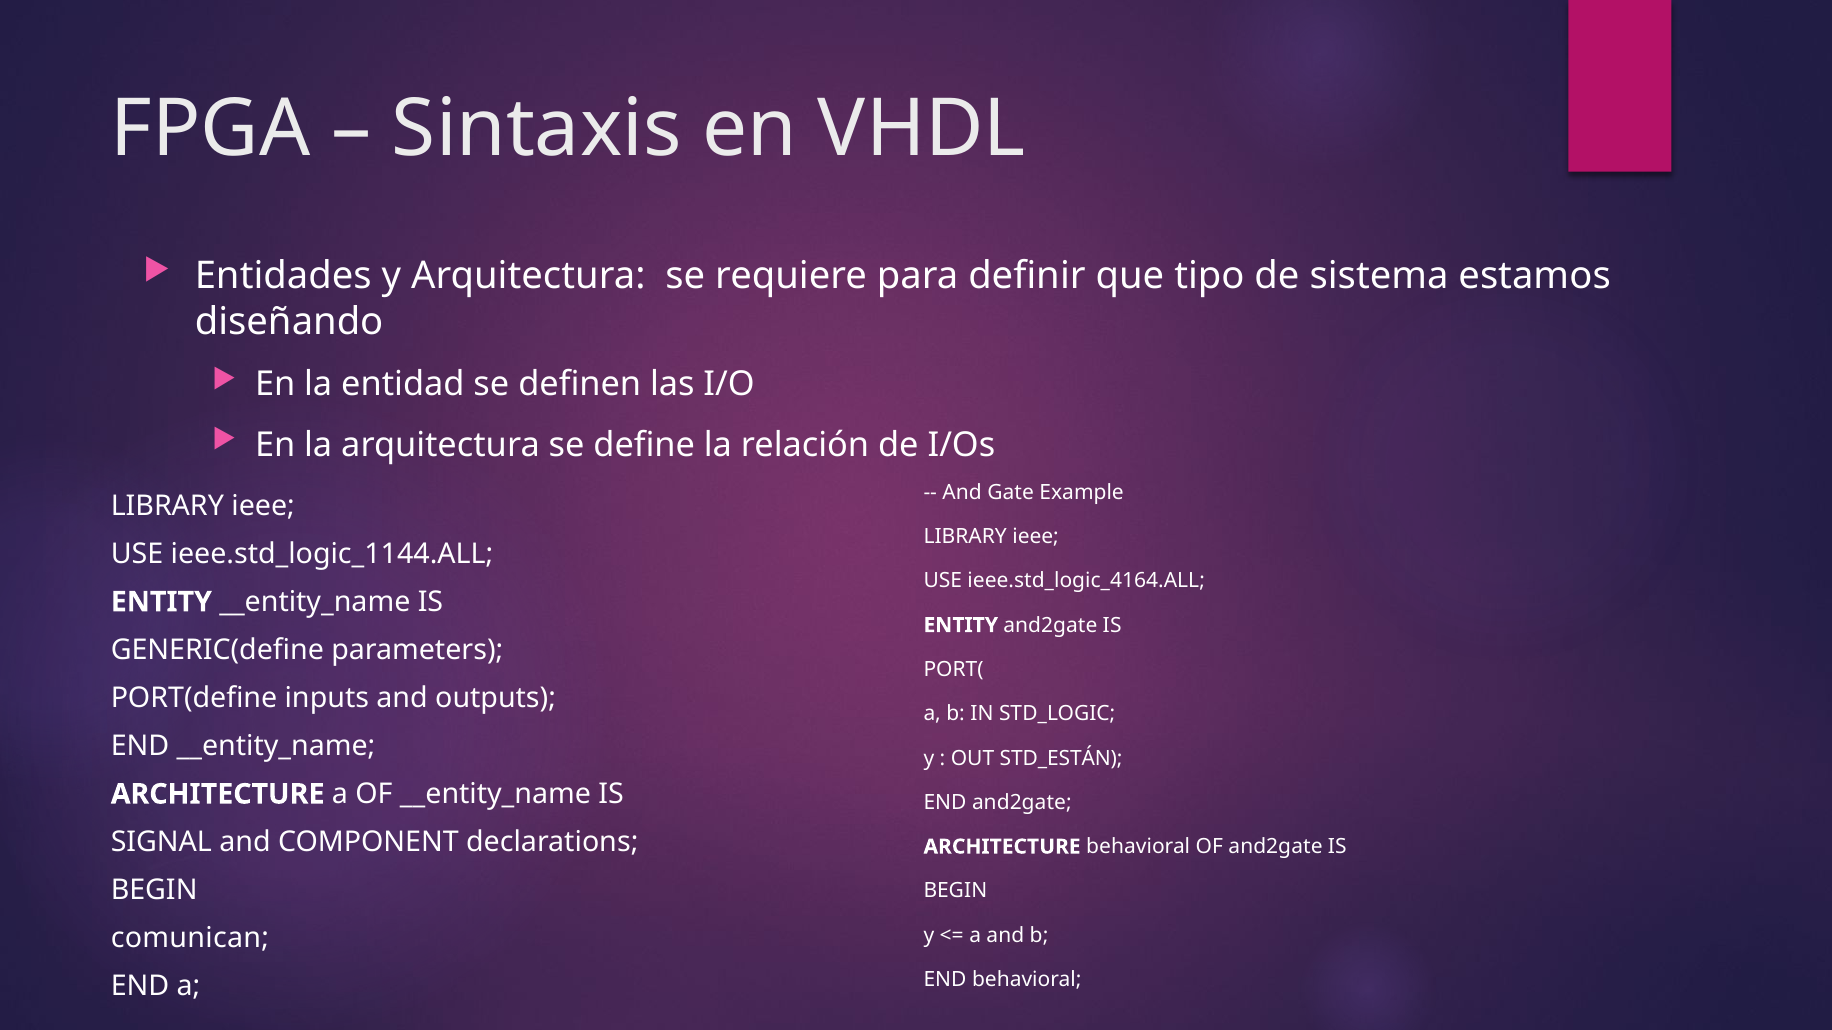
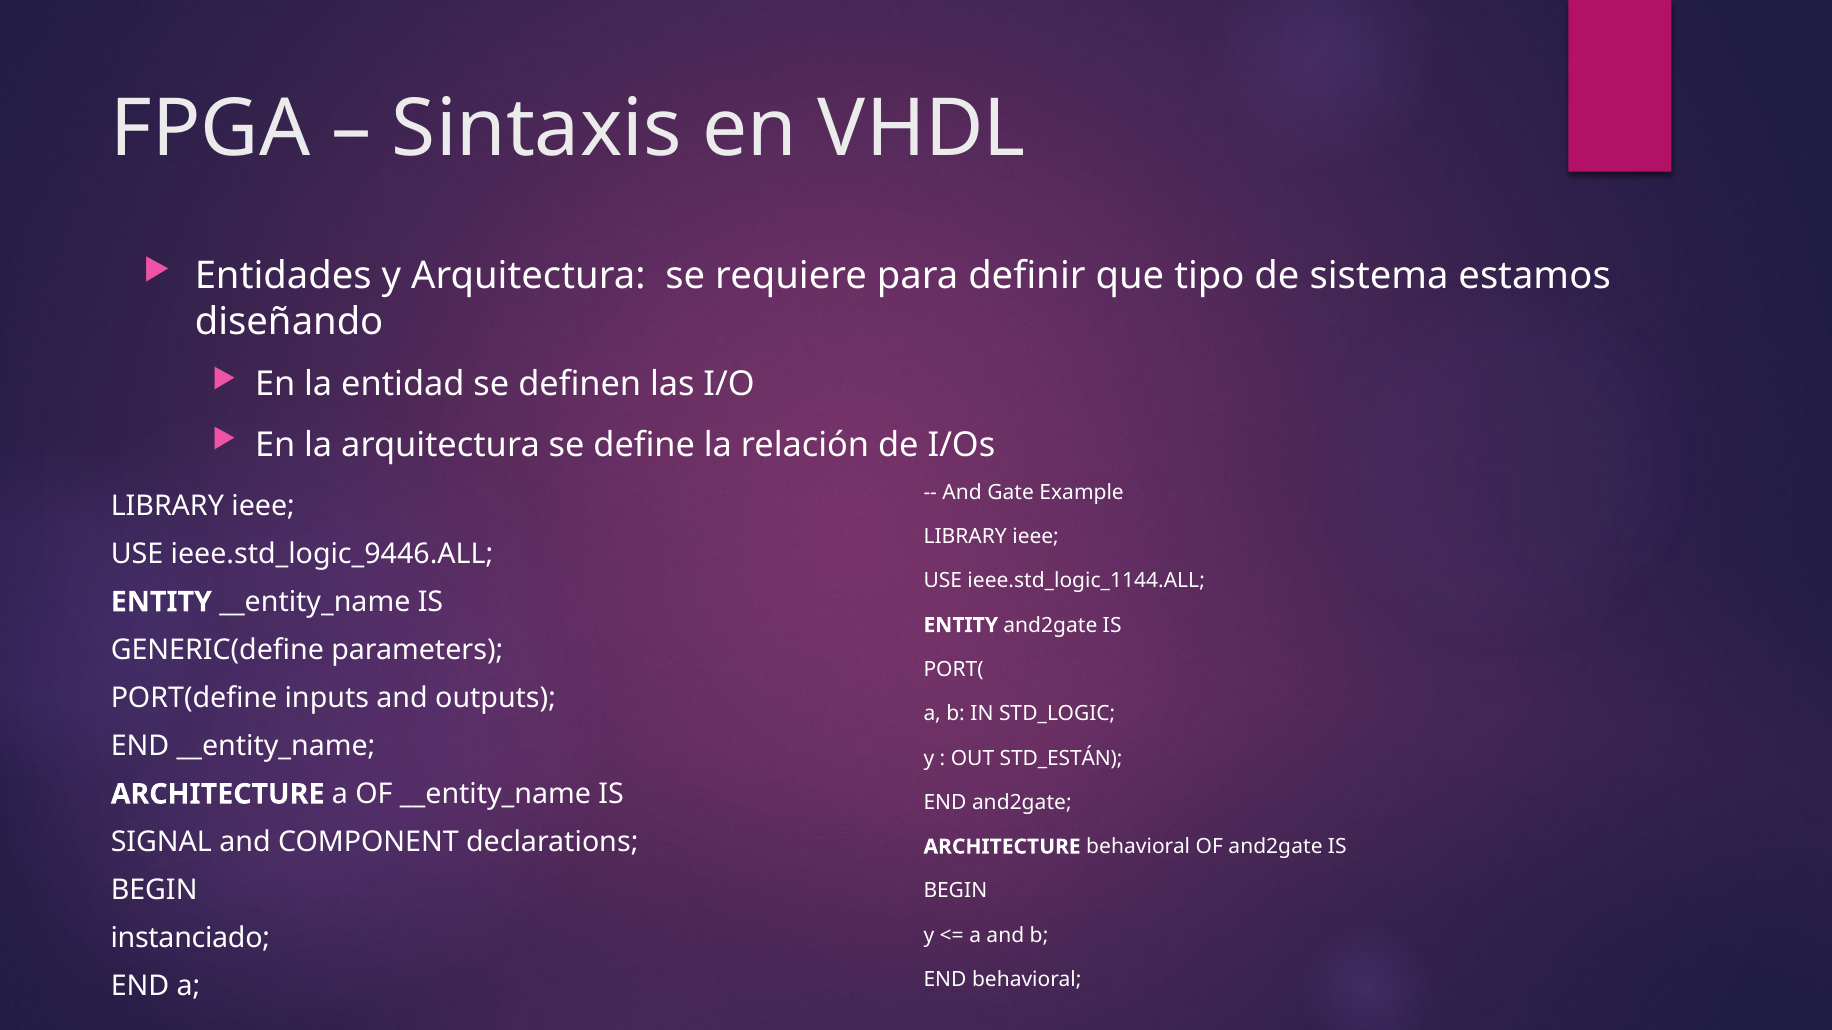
ieee.std_logic_1144.ALL: ieee.std_logic_1144.ALL -> ieee.std_logic_9446.ALL
ieee.std_logic_4164.ALL: ieee.std_logic_4164.ALL -> ieee.std_logic_1144.ALL
comunican: comunican -> instanciado
